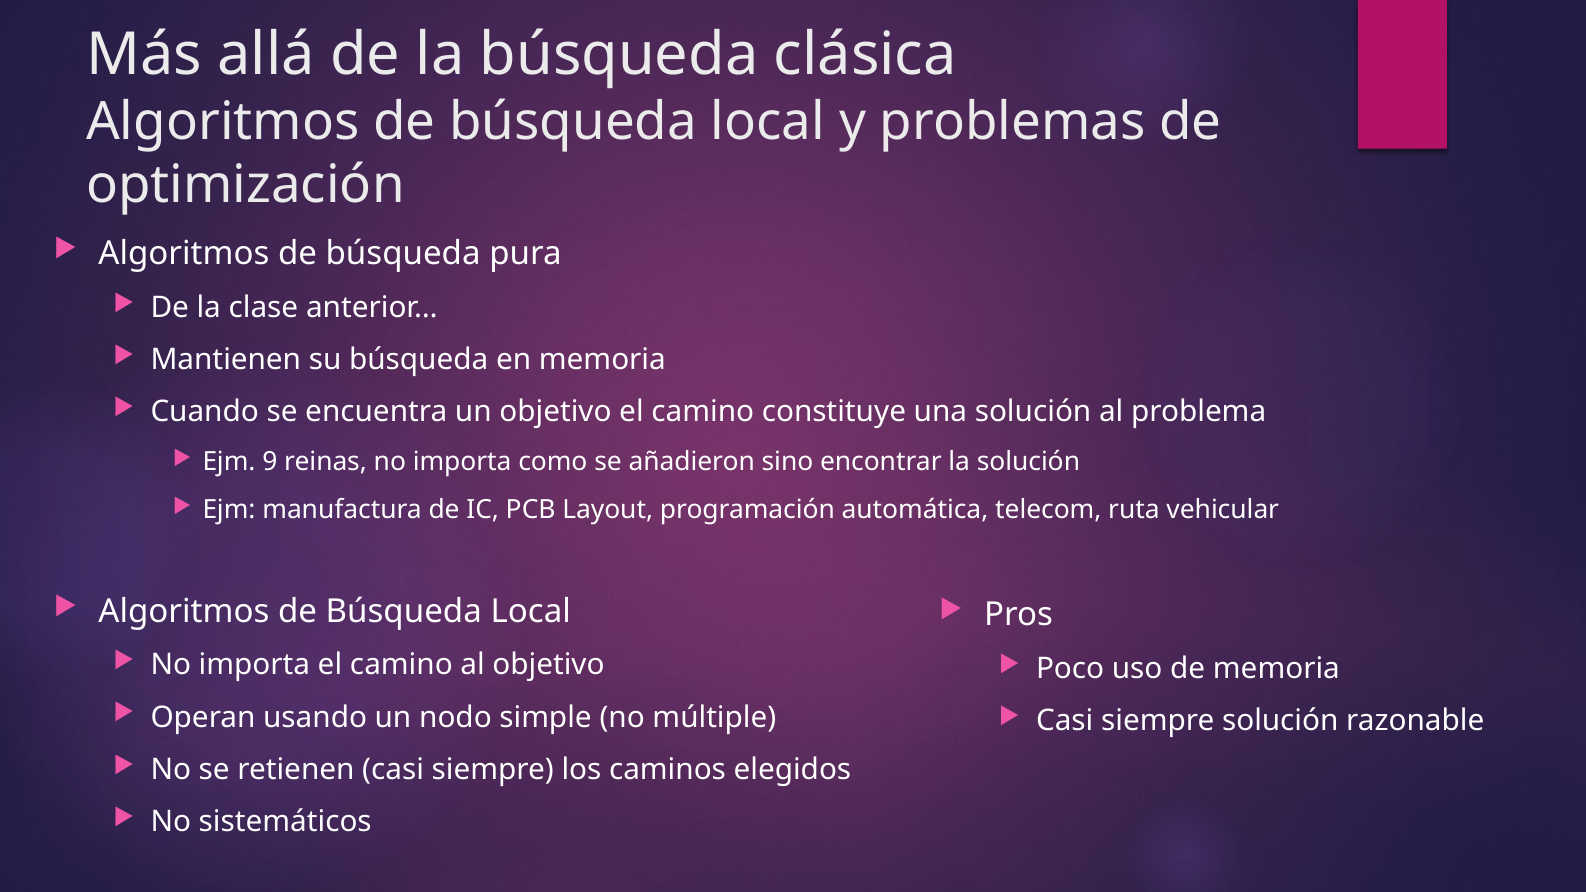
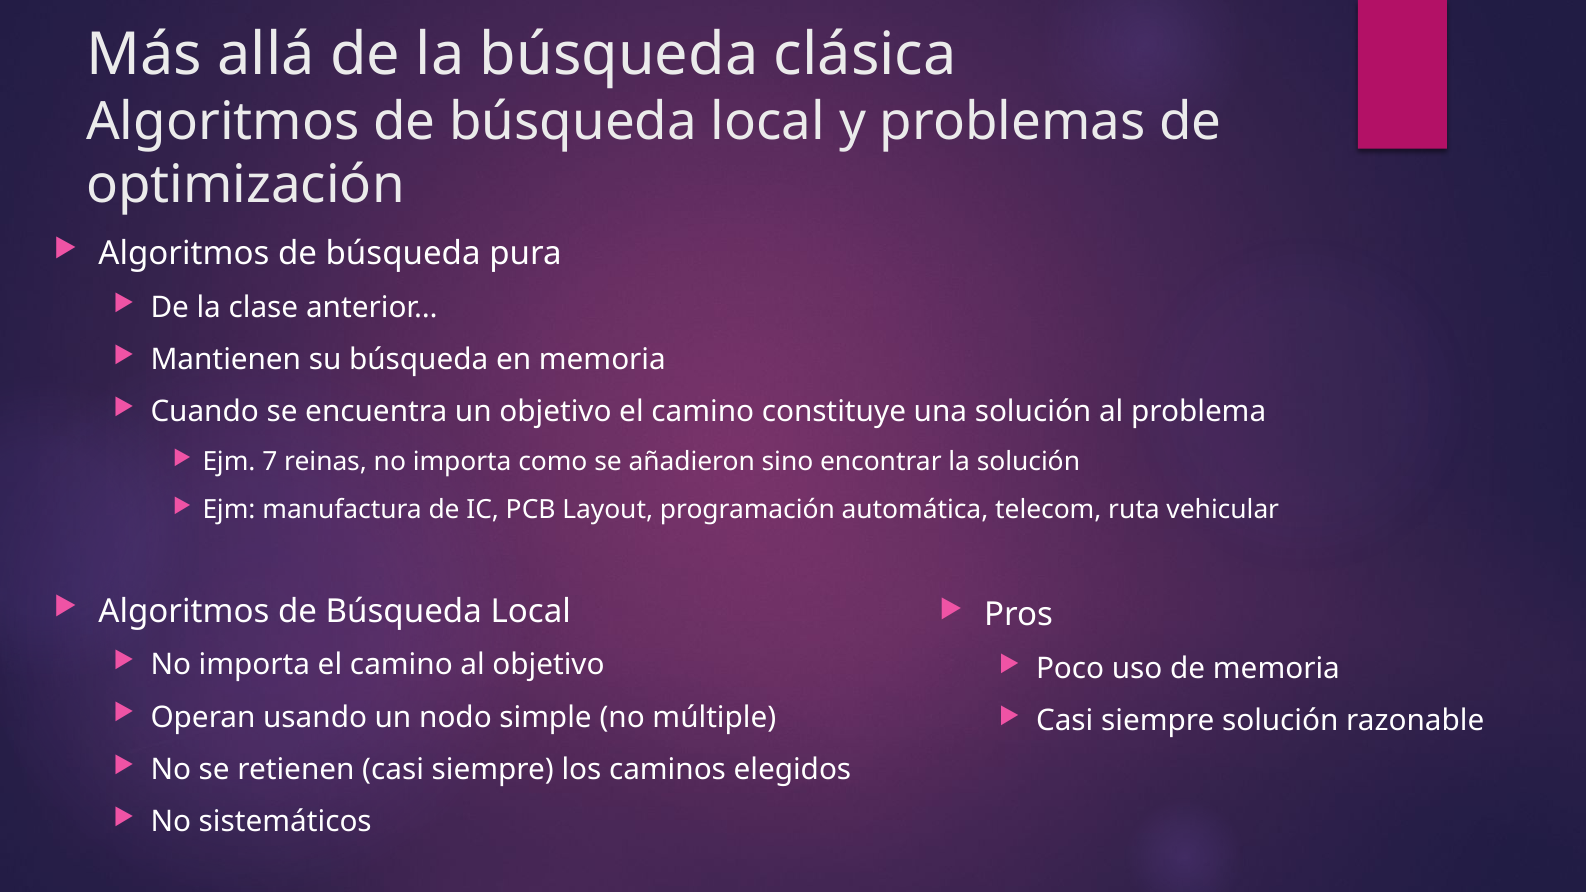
9: 9 -> 7
